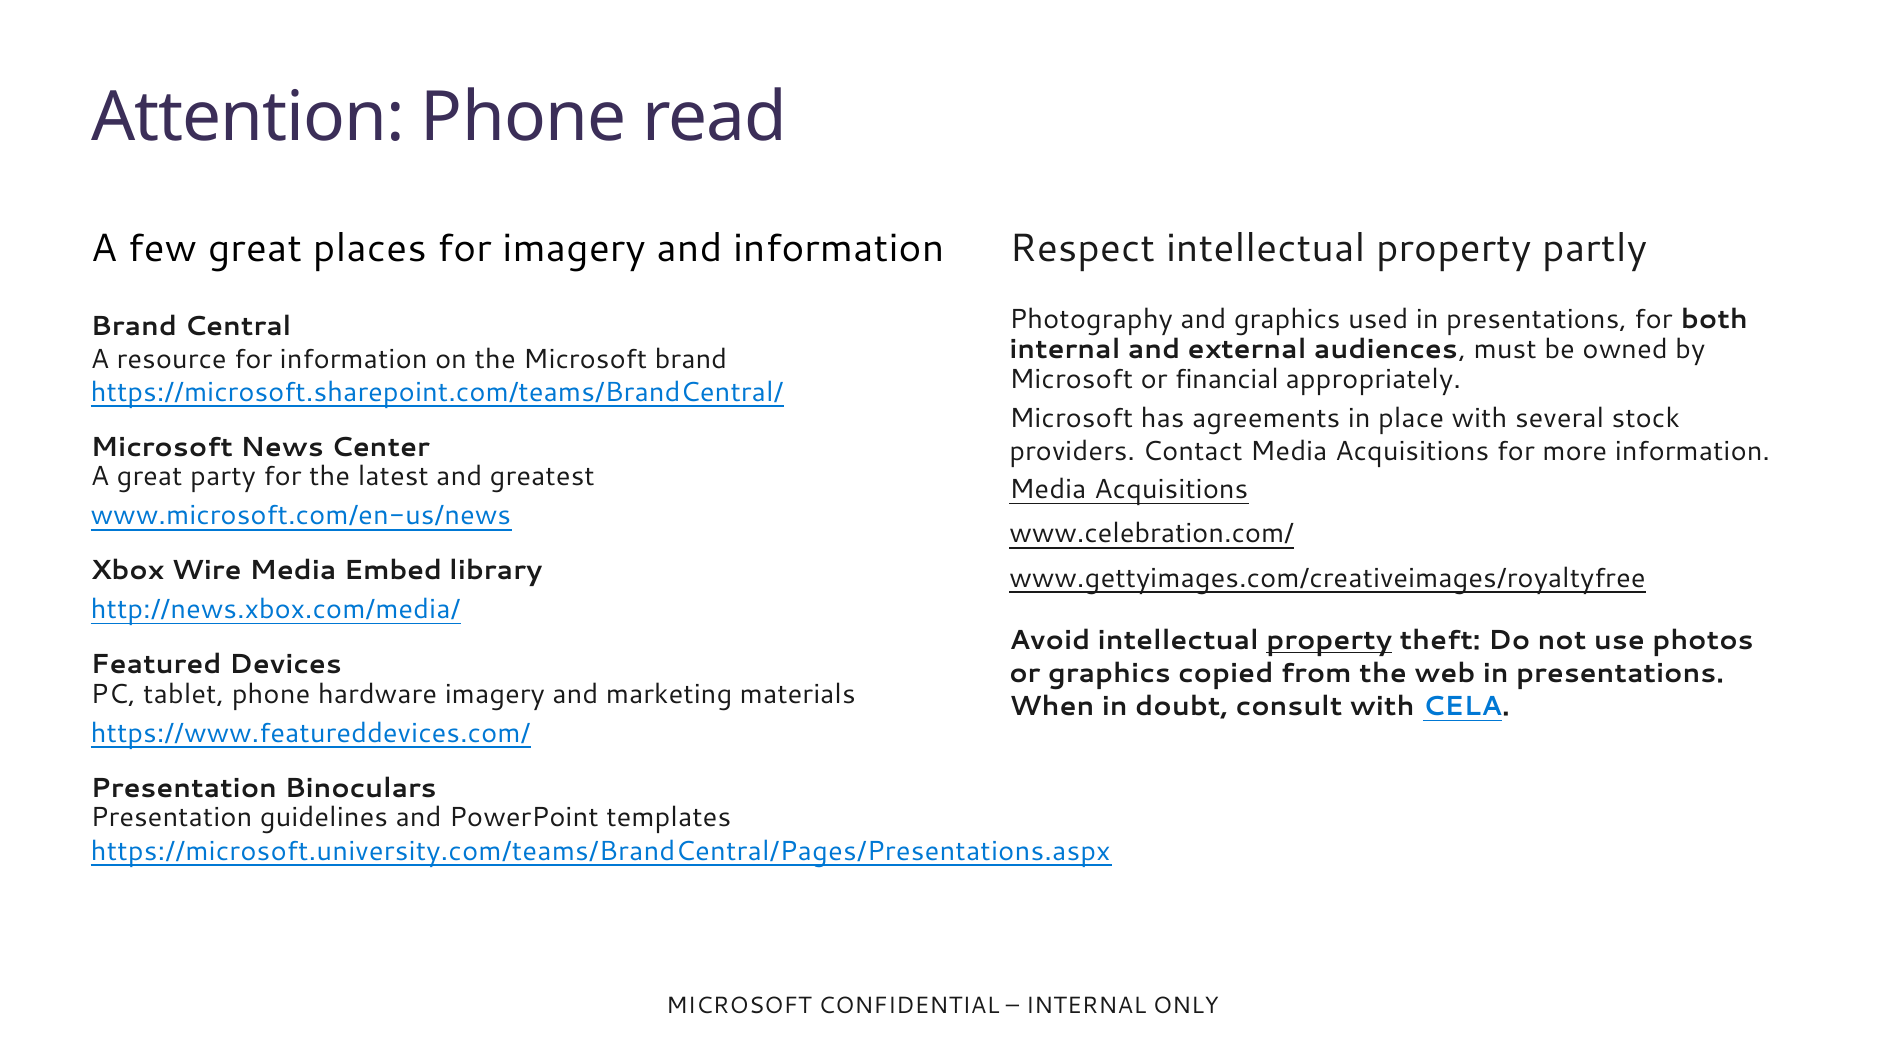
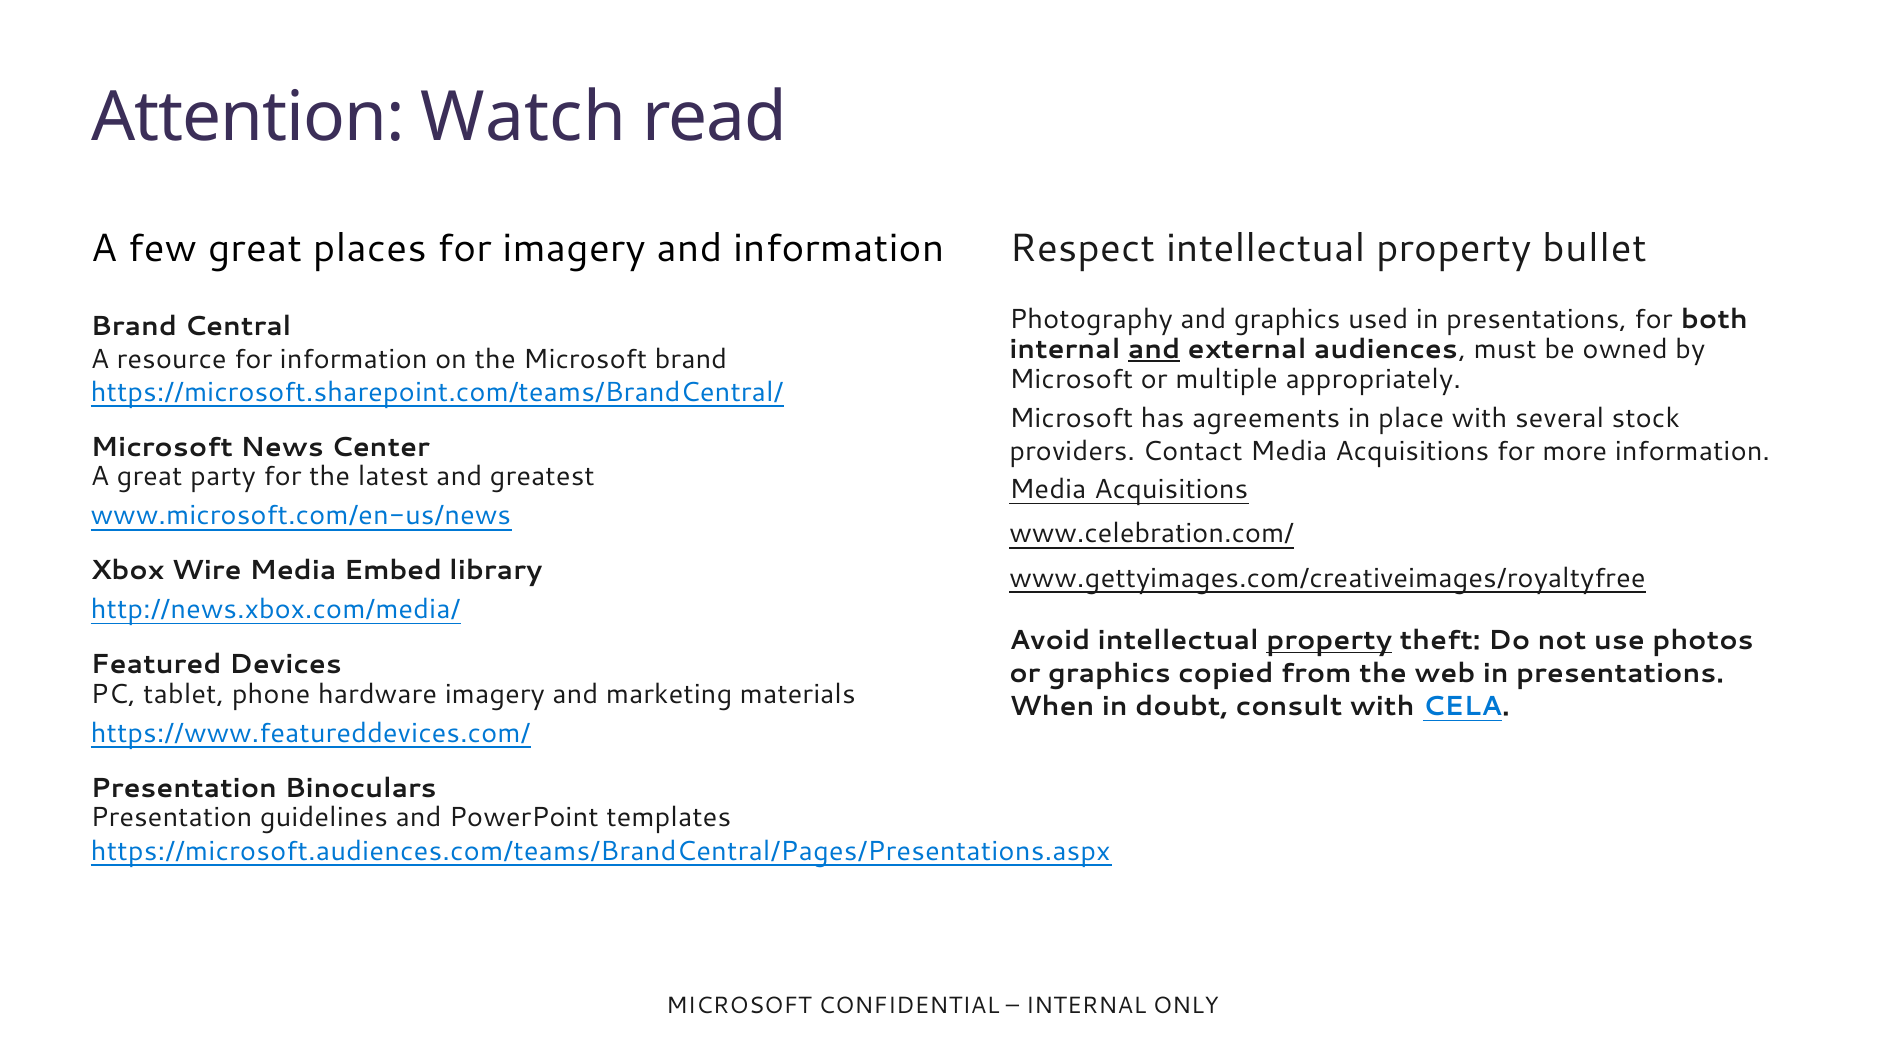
Attention Phone: Phone -> Watch
partly: partly -> bullet
and at (1154, 349) underline: none -> present
financial: financial -> multiple
https://microsoft.university.com/teams/BrandCentral/Pages/Presentations.aspx: https://microsoft.university.com/teams/BrandCentral/Pages/Presentations.aspx -> https://microsoft.audiences.com/teams/BrandCentral/Pages/Presentations.aspx
